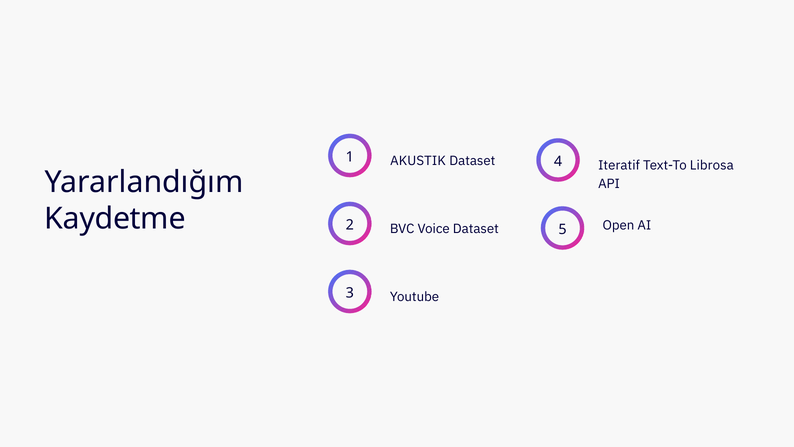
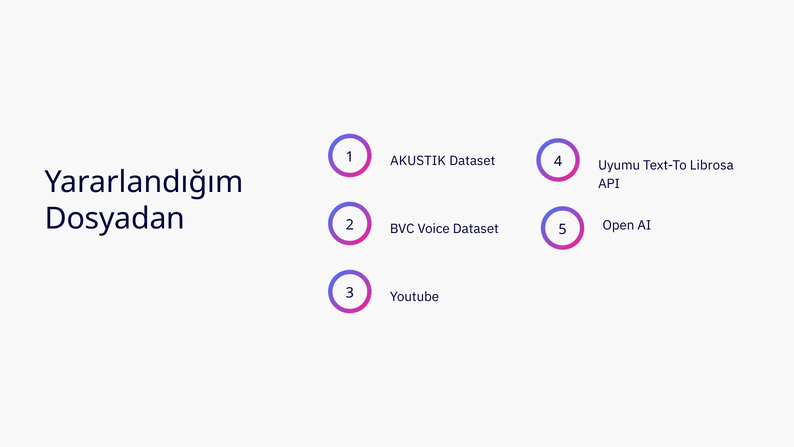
Iteratif: Iteratif -> Uyumu
Kaydetme: Kaydetme -> Dosyadan
